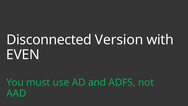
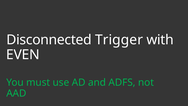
Version: Version -> Trigger
